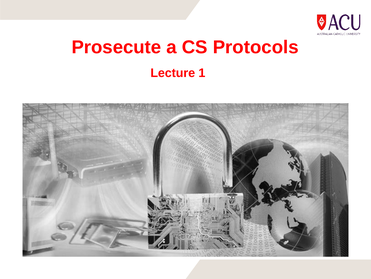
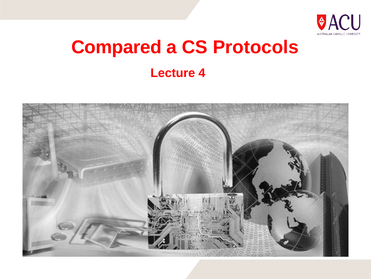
Prosecute: Prosecute -> Compared
1: 1 -> 4
